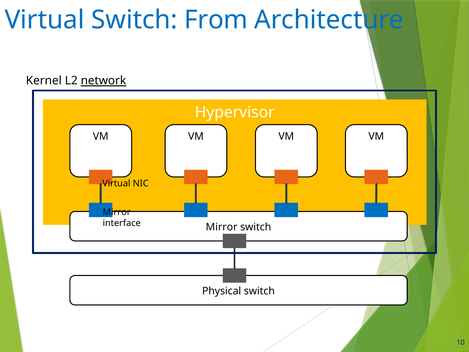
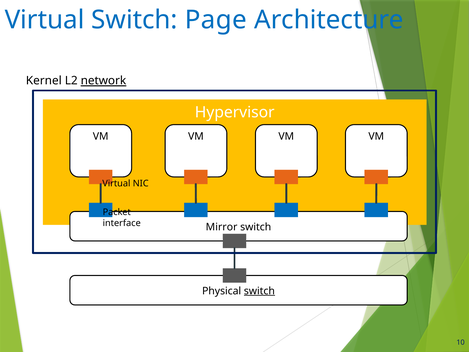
From: From -> Page
Mirror at (117, 212): Mirror -> Packet
switch at (259, 291) underline: none -> present
